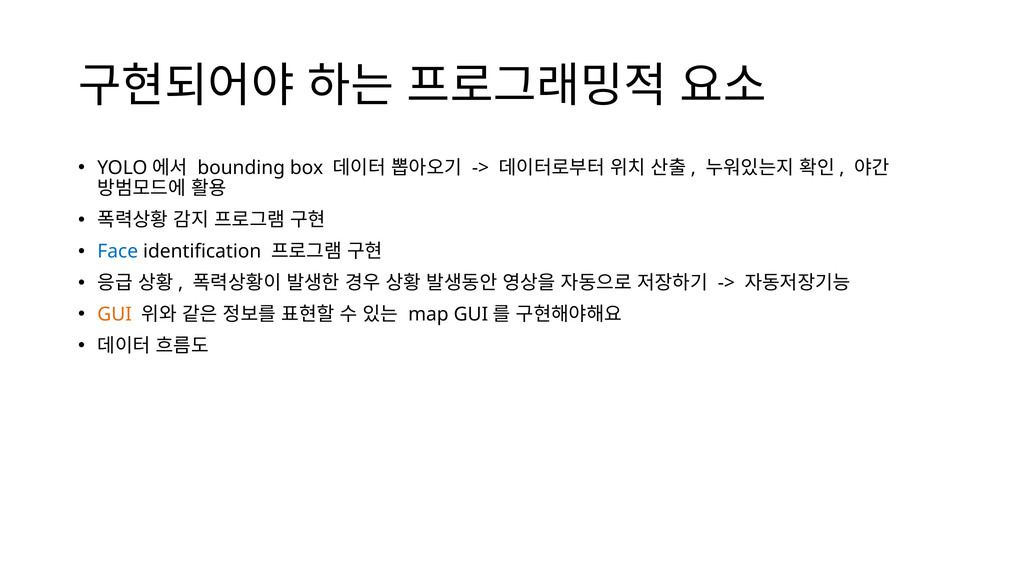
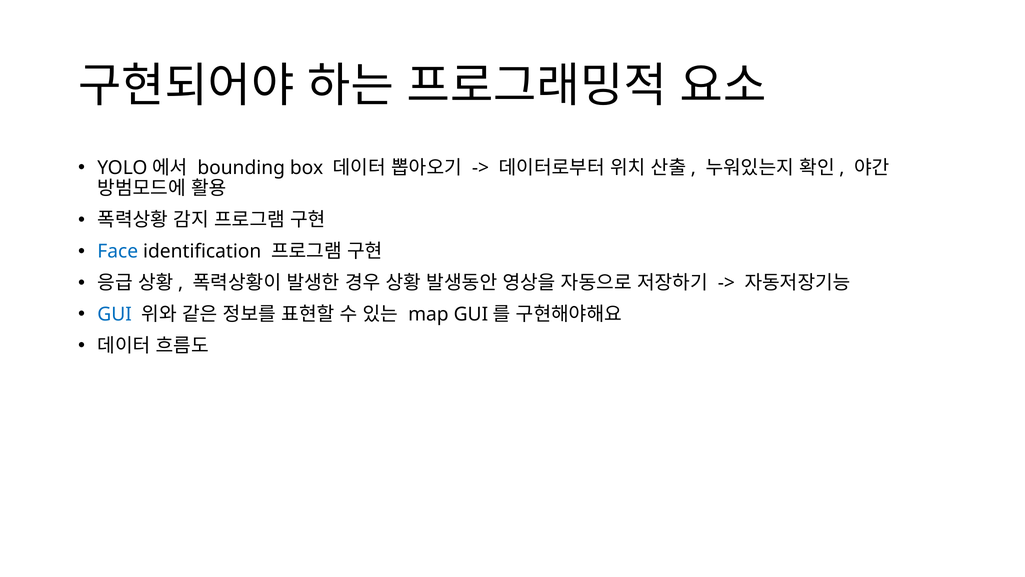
GUI colour: orange -> blue
